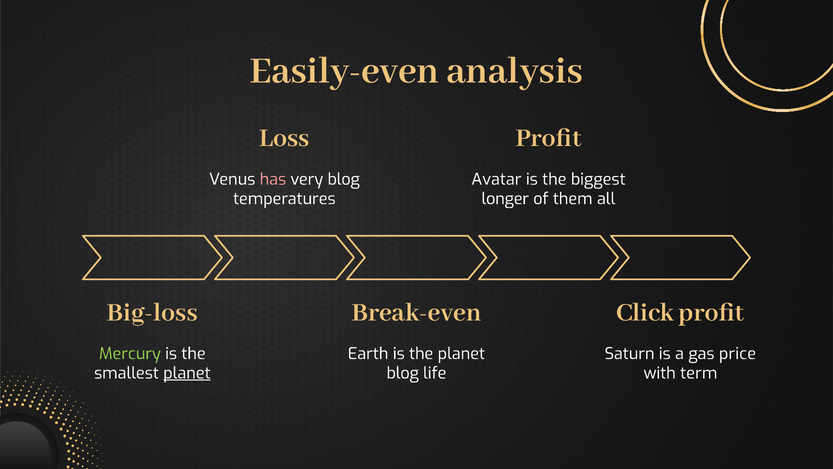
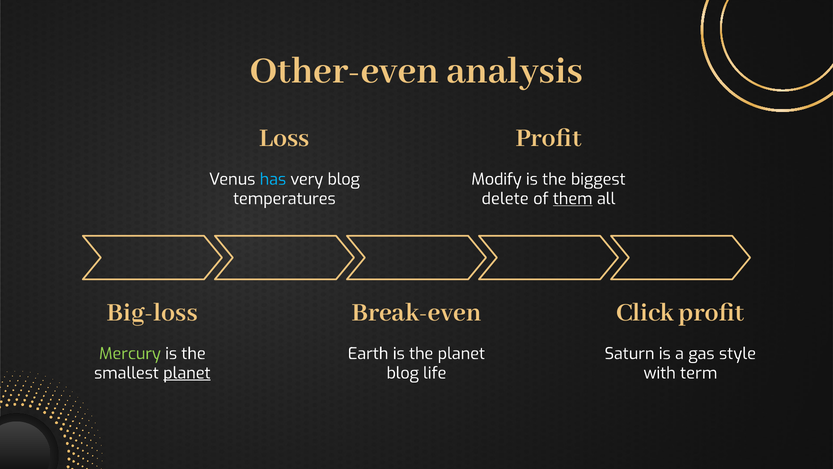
Easily-even: Easily-even -> Other-even
has colour: pink -> light blue
Avatar: Avatar -> Modify
longer: longer -> delete
them underline: none -> present
price: price -> style
